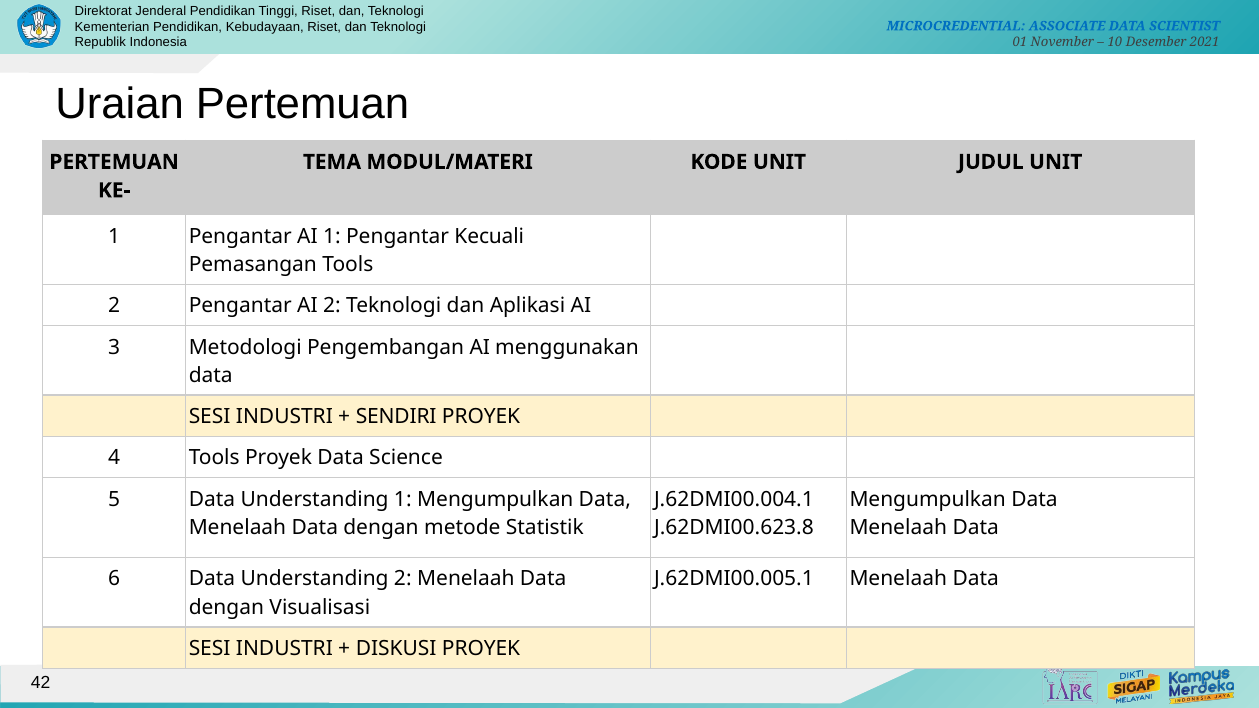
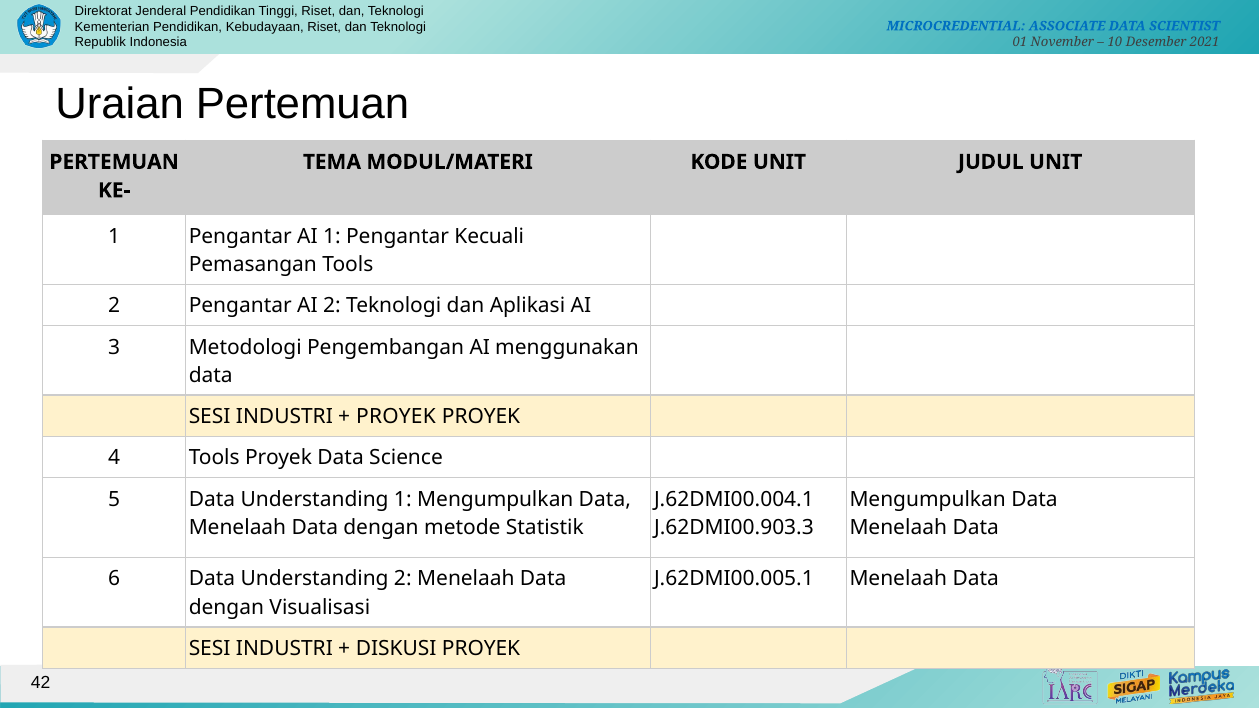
SENDIRI at (396, 417): SENDIRI -> PROYEK
J.62DMI00.623.8: J.62DMI00.623.8 -> J.62DMI00.903.3
